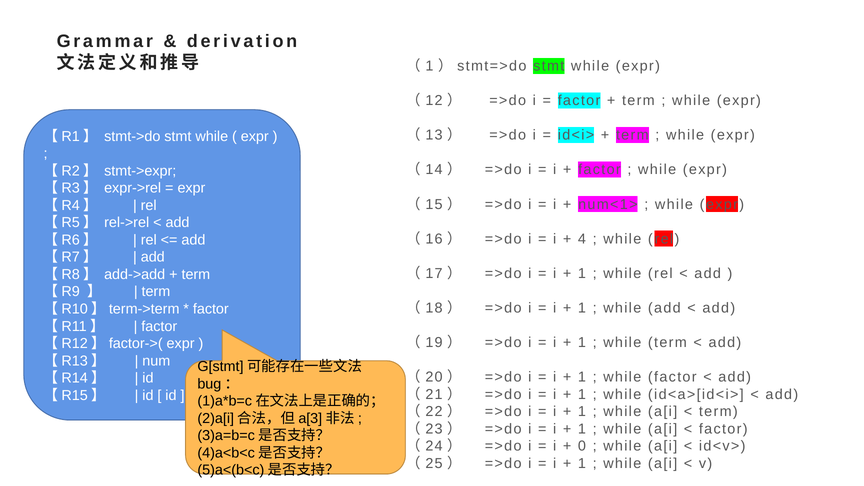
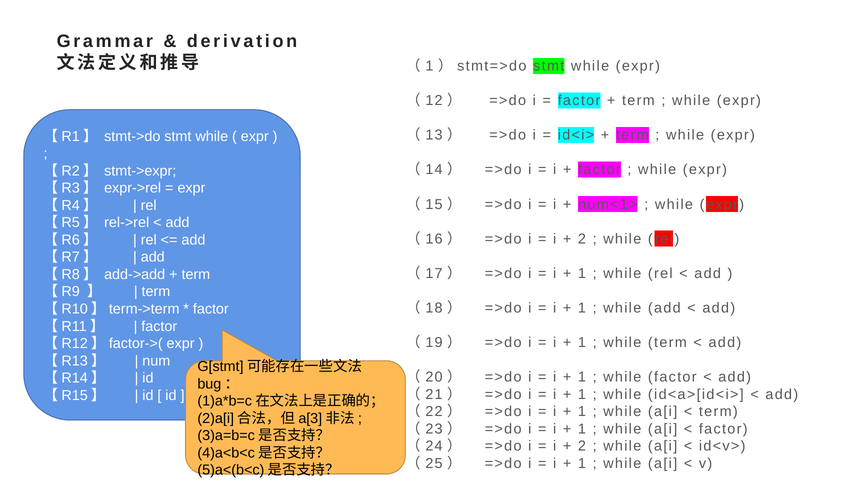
4 at (582, 239): 4 -> 2
0 at (582, 446): 0 -> 2
